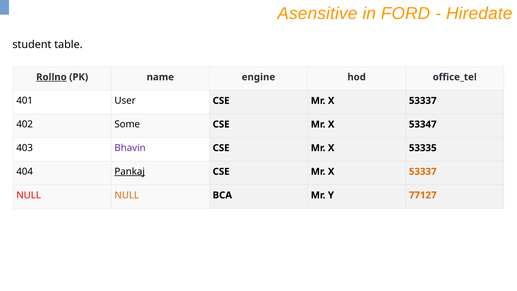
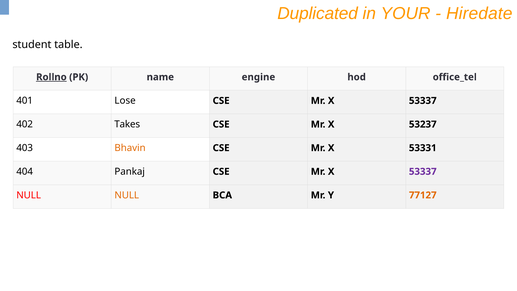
Asensitive: Asensitive -> Duplicated
FORD: FORD -> YOUR
User: User -> Lose
Some: Some -> Takes
53347: 53347 -> 53237
Bhavin colour: purple -> orange
53335: 53335 -> 53331
Pankaj underline: present -> none
53337 at (423, 171) colour: orange -> purple
